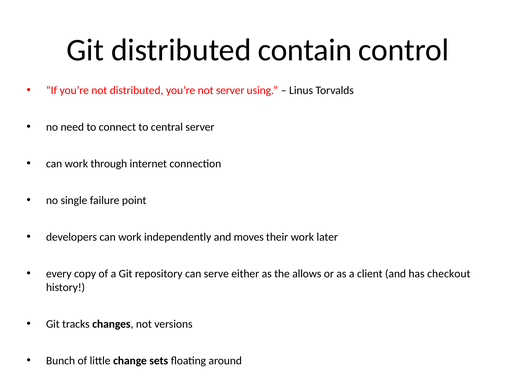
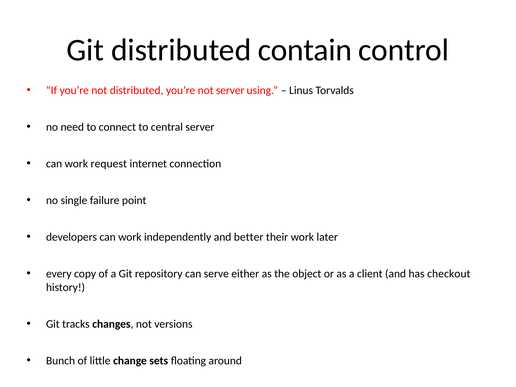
through: through -> request
moves: moves -> better
allows: allows -> object
